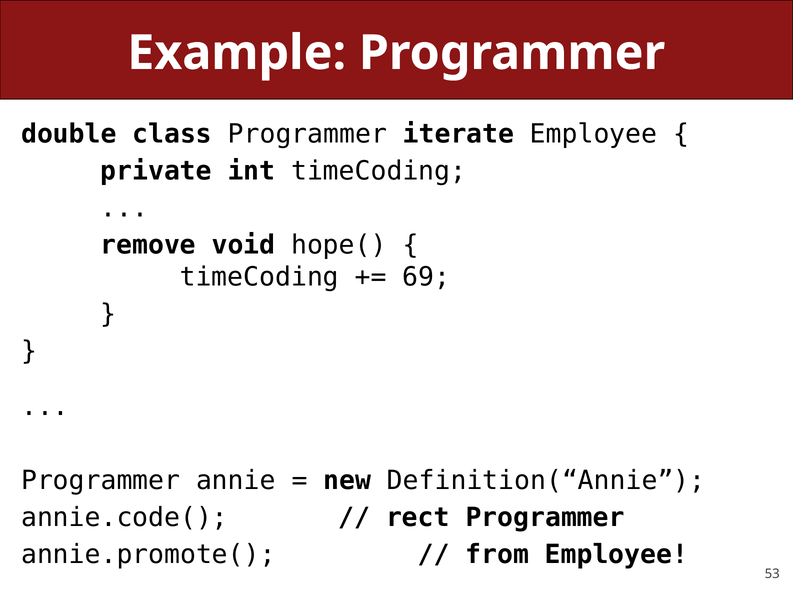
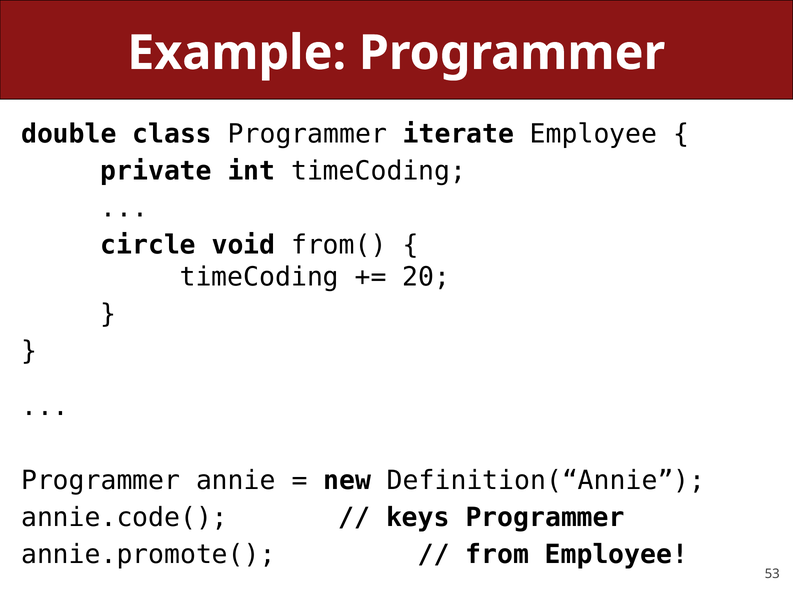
remove: remove -> circle
hope(: hope( -> from(
69: 69 -> 20
rect: rect -> keys
